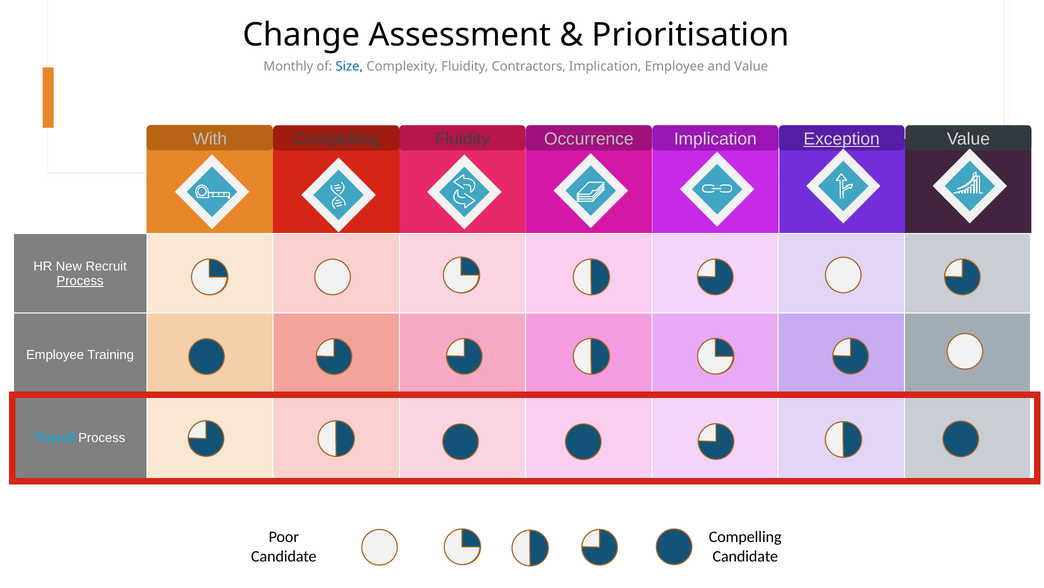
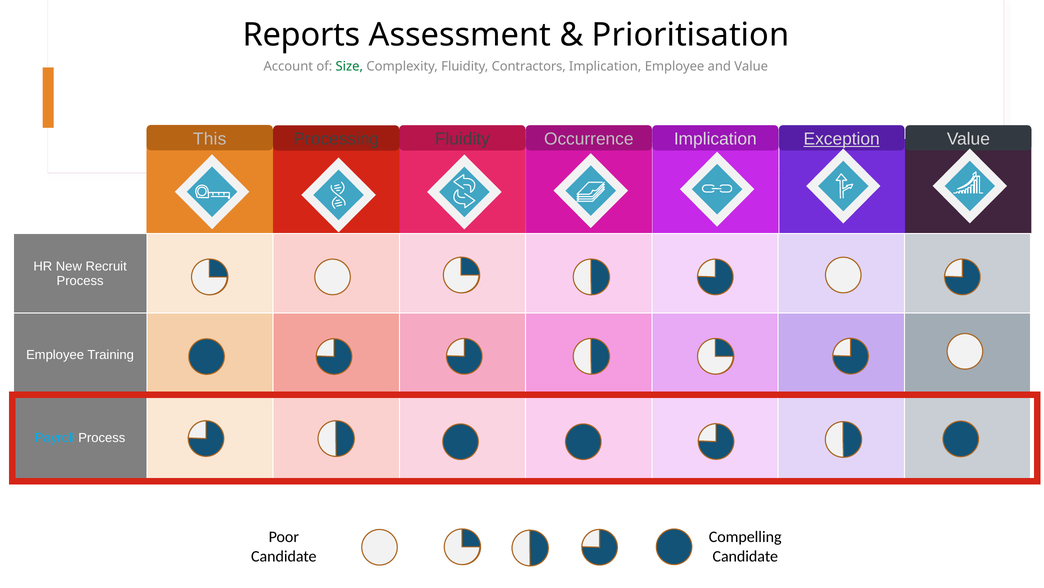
Change: Change -> Reports
Monthly: Monthly -> Account
Size colour: blue -> green
With: With -> This
Compelling at (336, 139): Compelling -> Processing
Process at (80, 281) underline: present -> none
